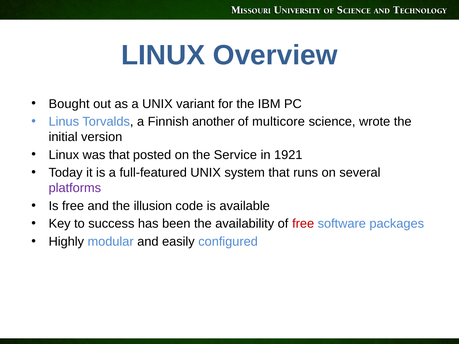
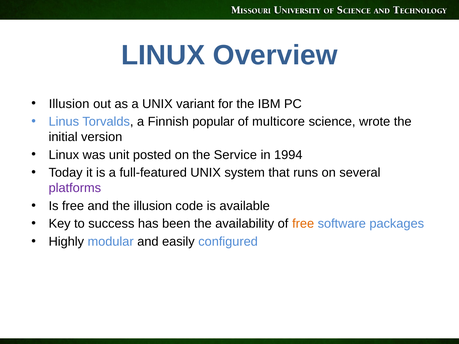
Bought at (69, 104): Bought -> Illusion
another: another -> popular
was that: that -> unit
1921: 1921 -> 1994
free at (303, 224) colour: red -> orange
